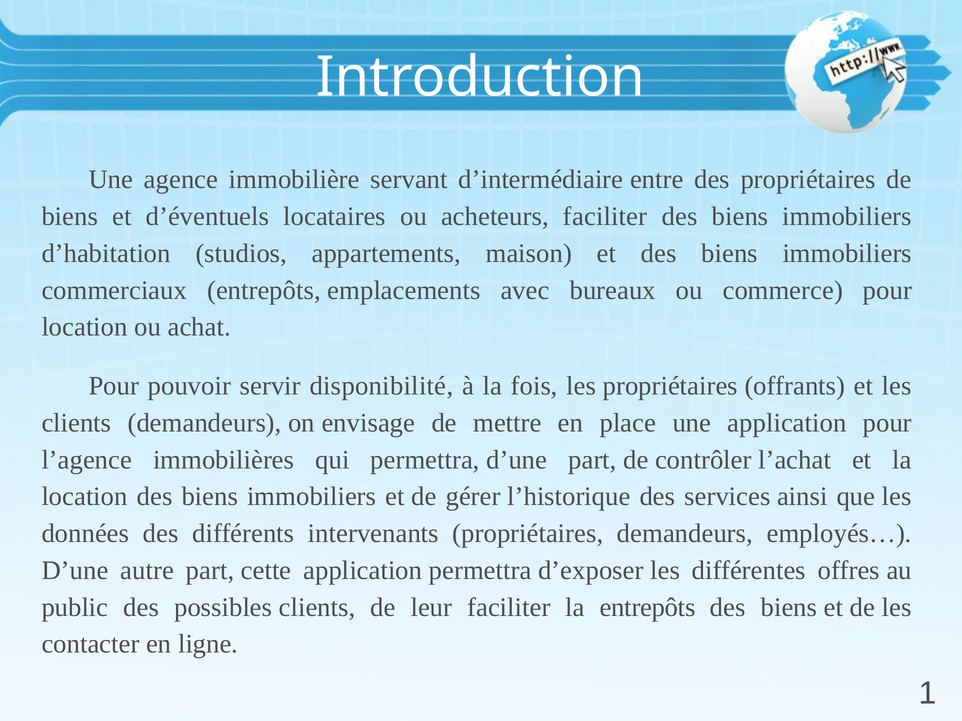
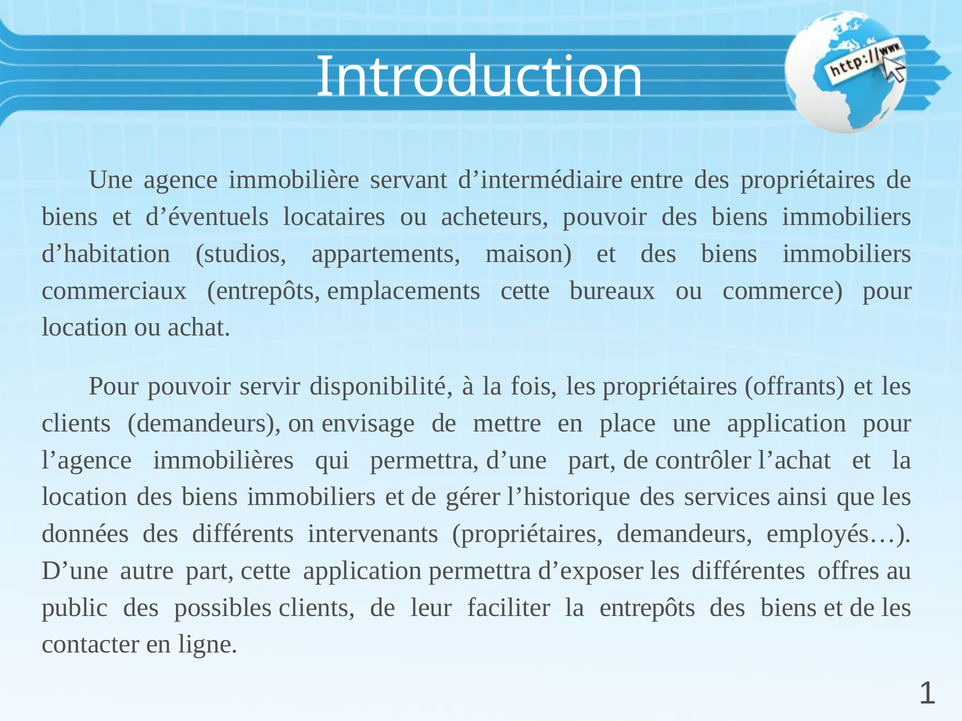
acheteurs faciliter: faciliter -> pouvoir
emplacements avec: avec -> cette
